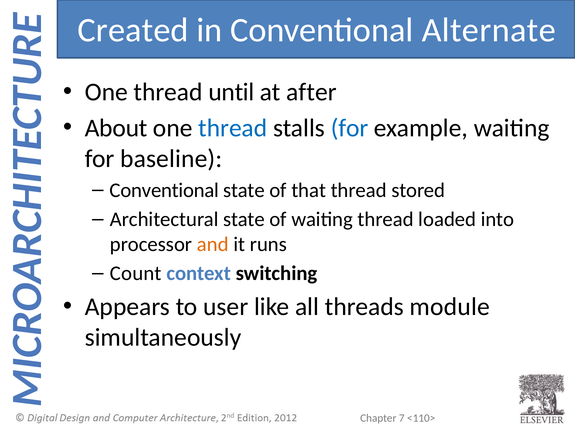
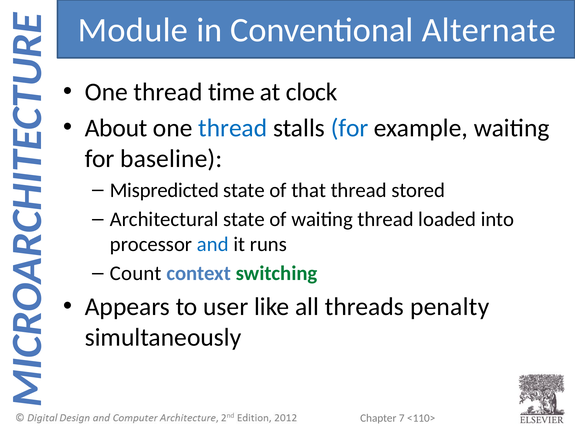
Created: Created -> Module
until: until -> time
after: after -> clock
Conventional at (164, 190): Conventional -> Mispredicted
and colour: orange -> blue
switching colour: black -> green
module: module -> penalty
